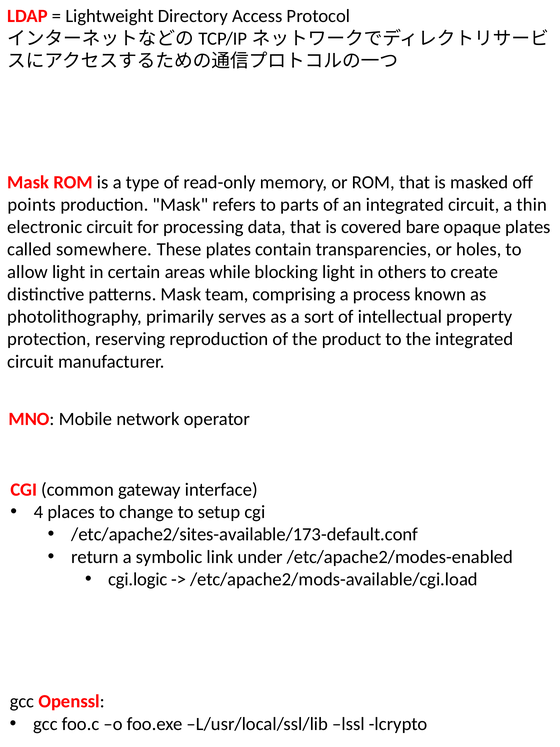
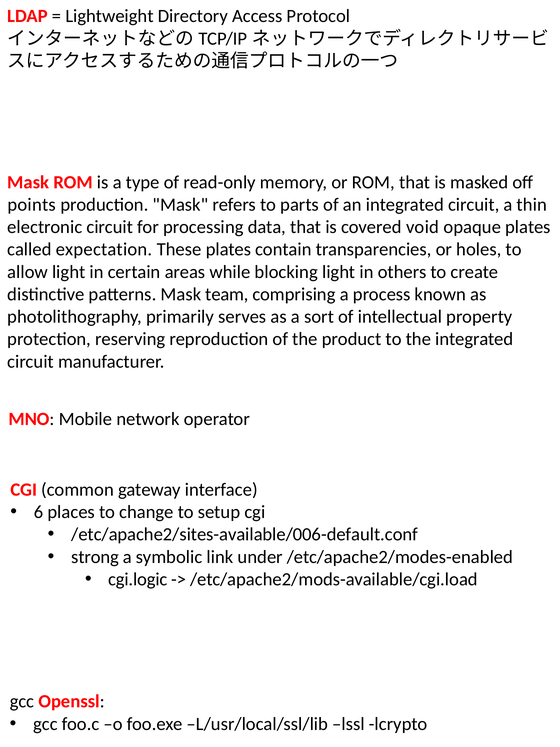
bare: bare -> void
somewhere: somewhere -> expectation
4: 4 -> 6
/etc/apache2/sites-available/173-default.conf: /etc/apache2/sites-available/173-default.conf -> /etc/apache2/sites-available/006-default.conf
return: return -> strong
